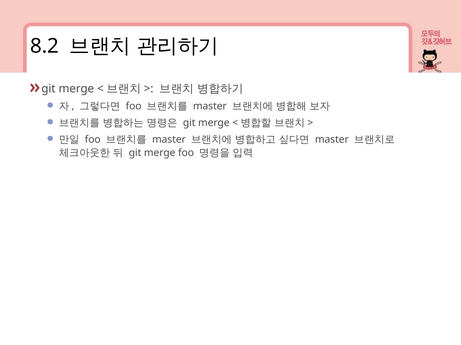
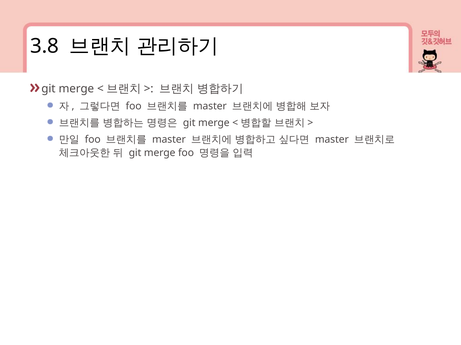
8.2: 8.2 -> 3.8
